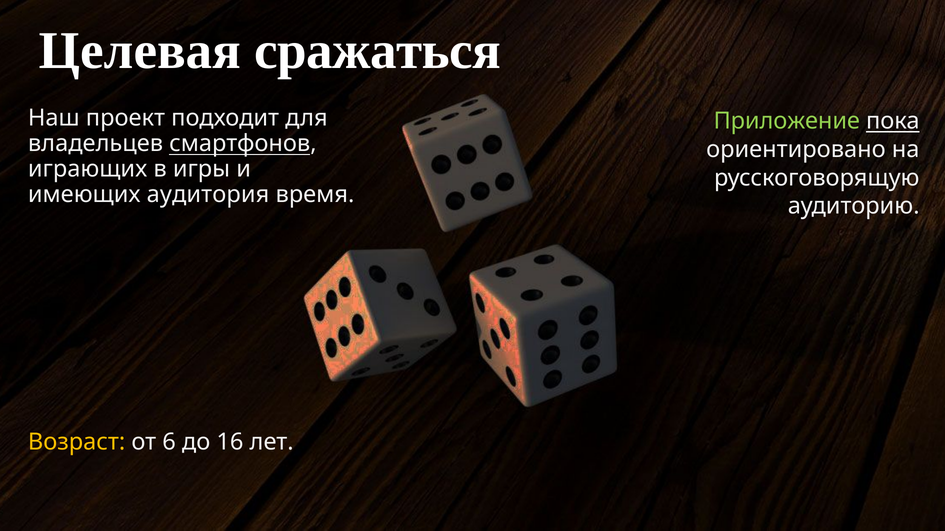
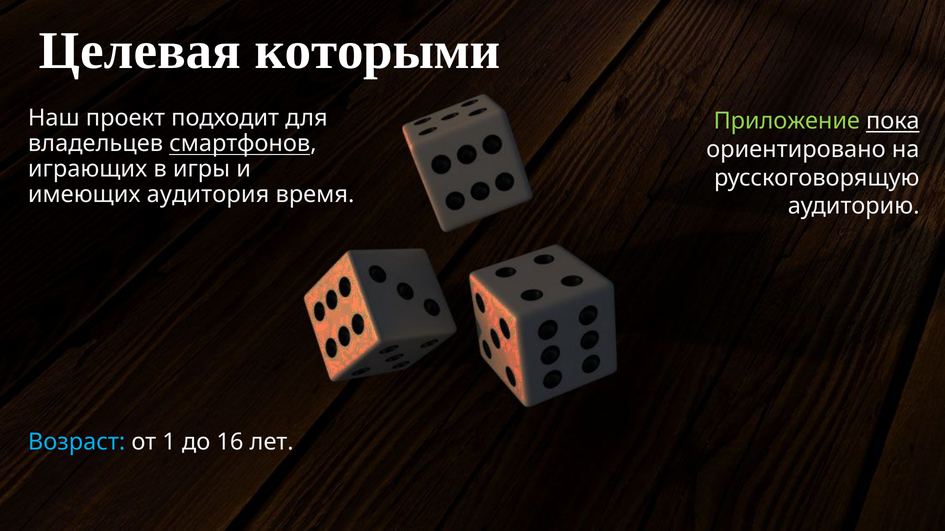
сражаться: сражаться -> которыми
Возраст colour: yellow -> light blue
6: 6 -> 1
